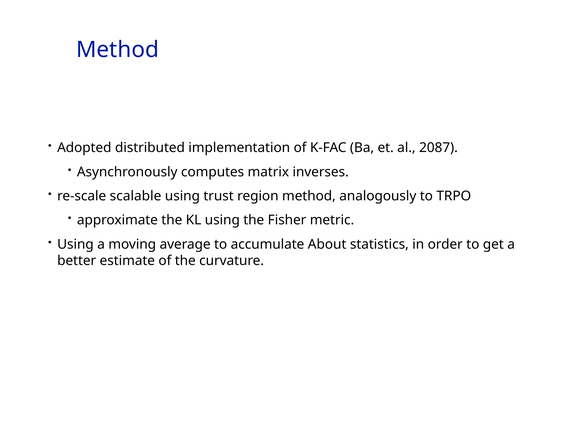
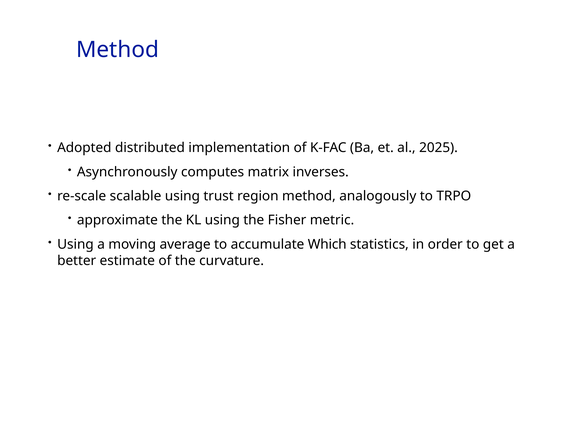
2087: 2087 -> 2025
About: About -> Which
